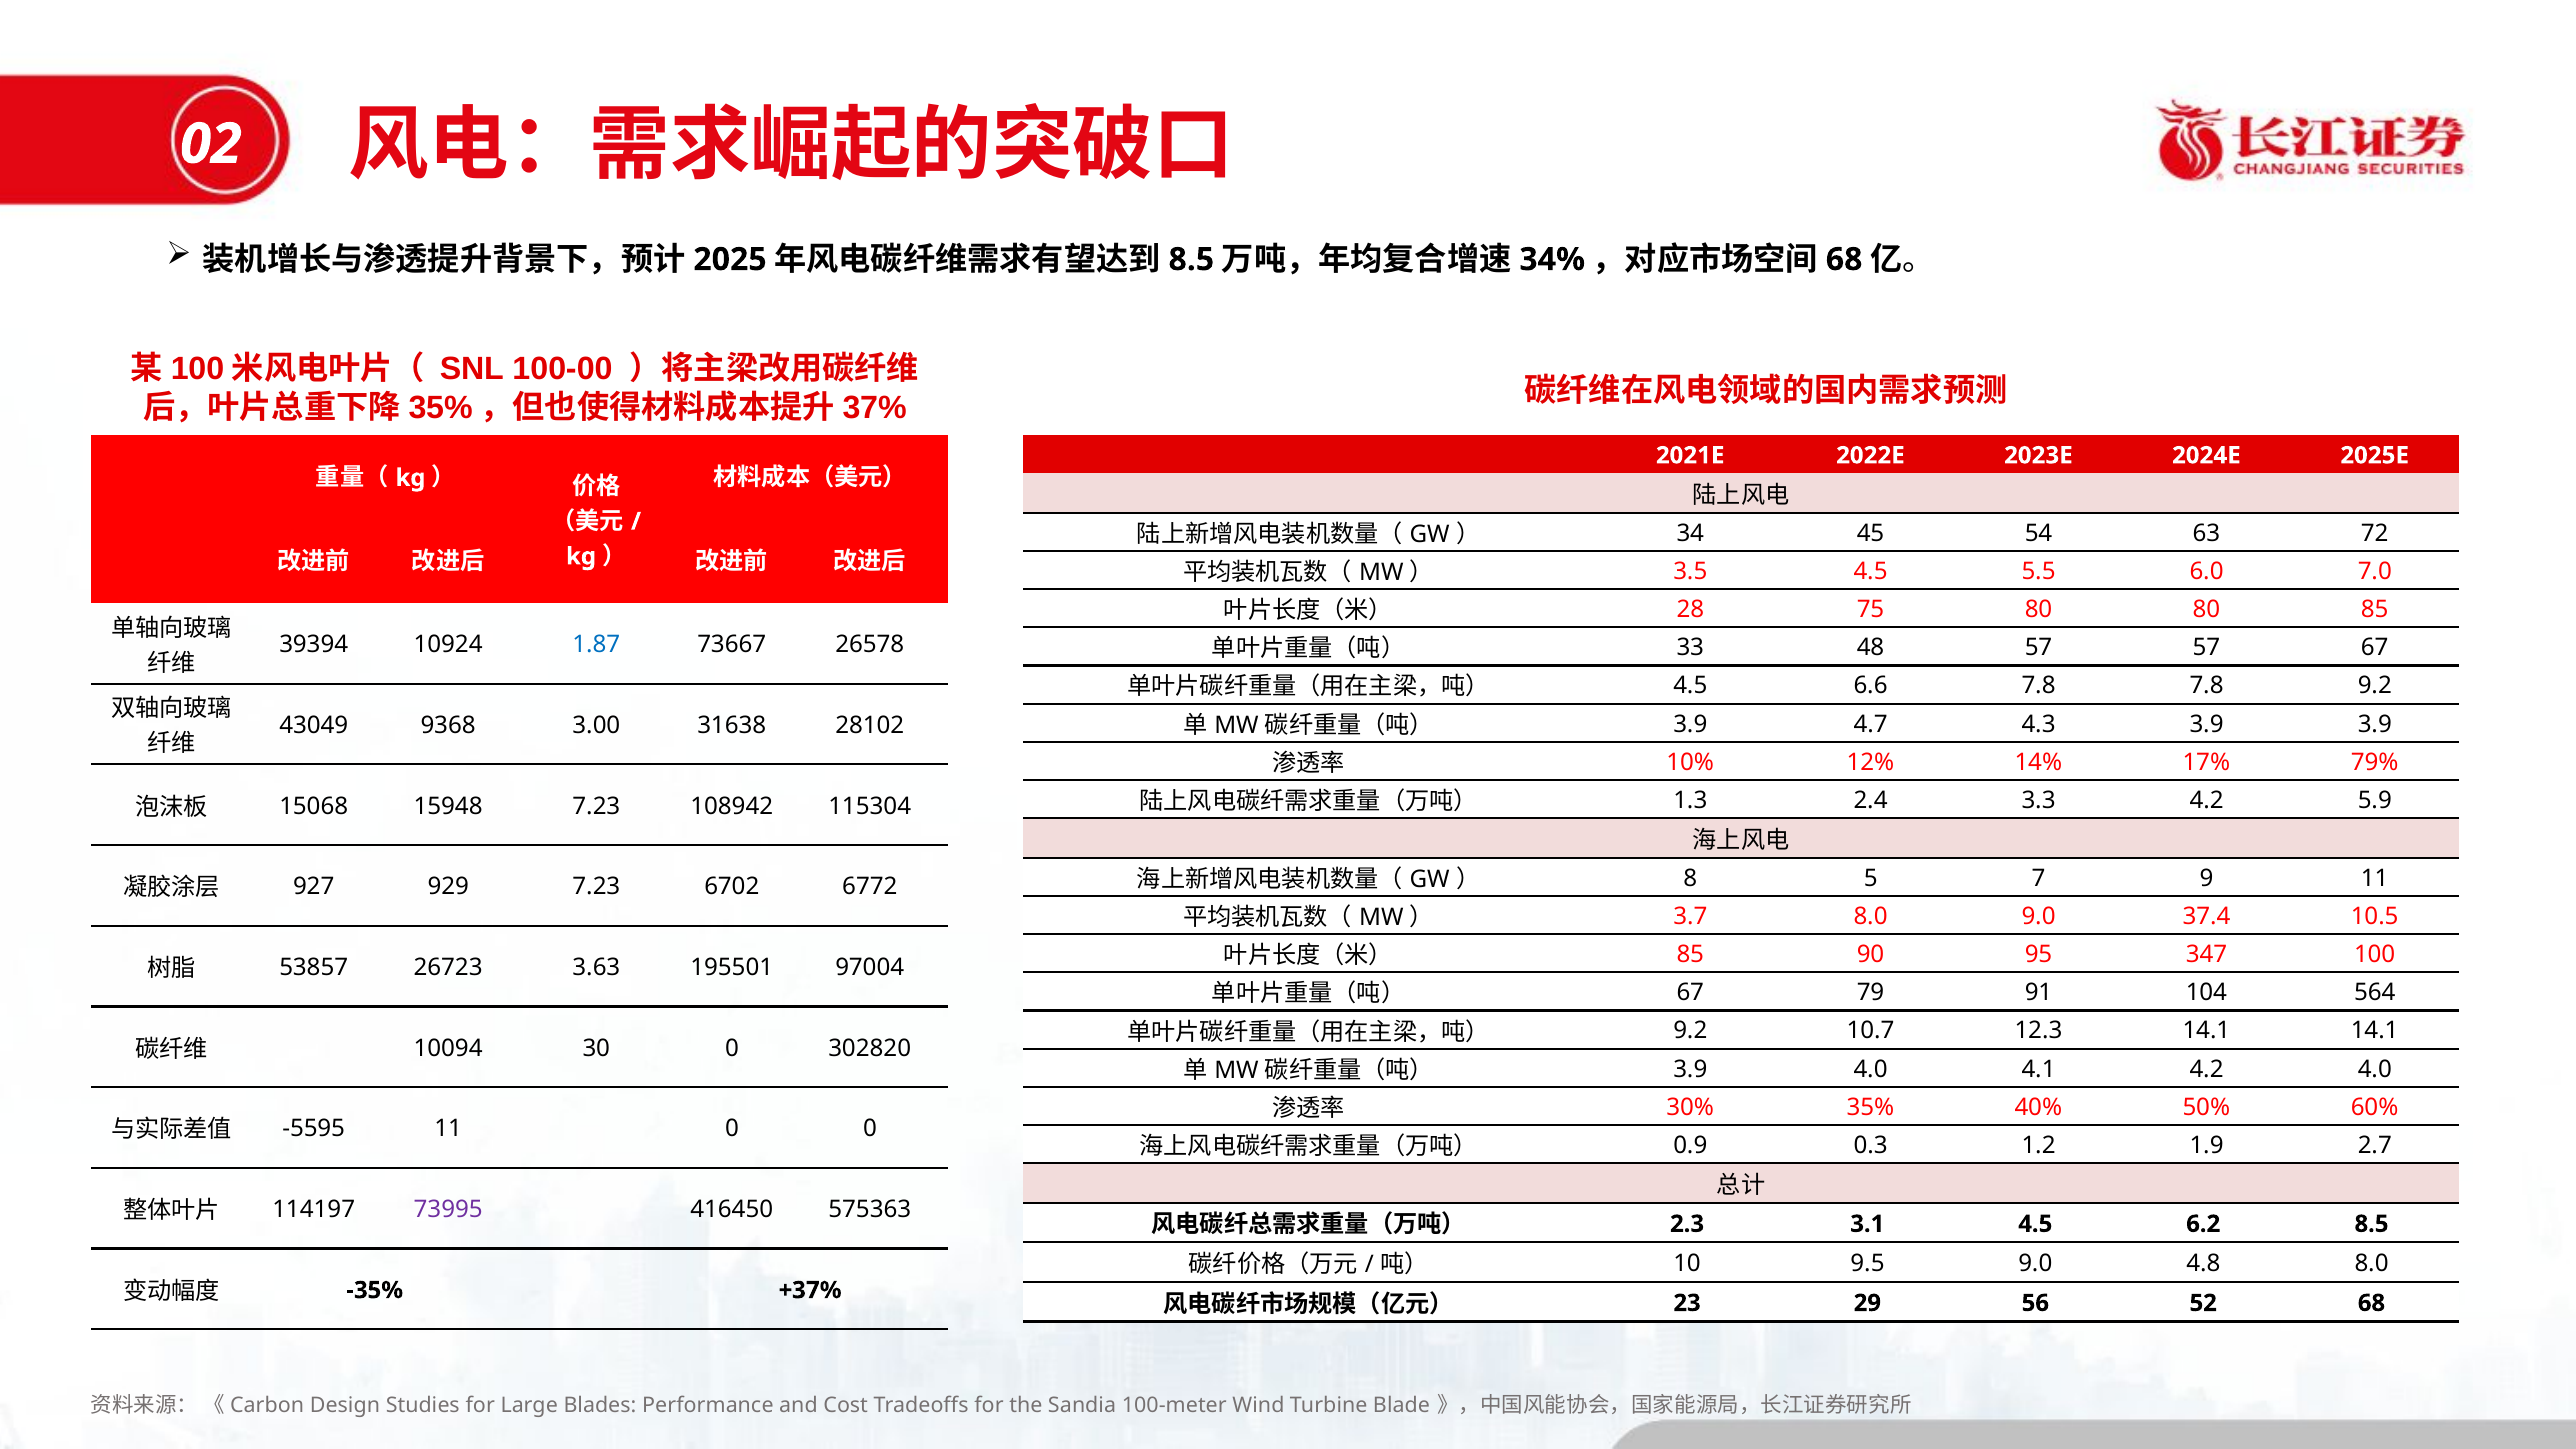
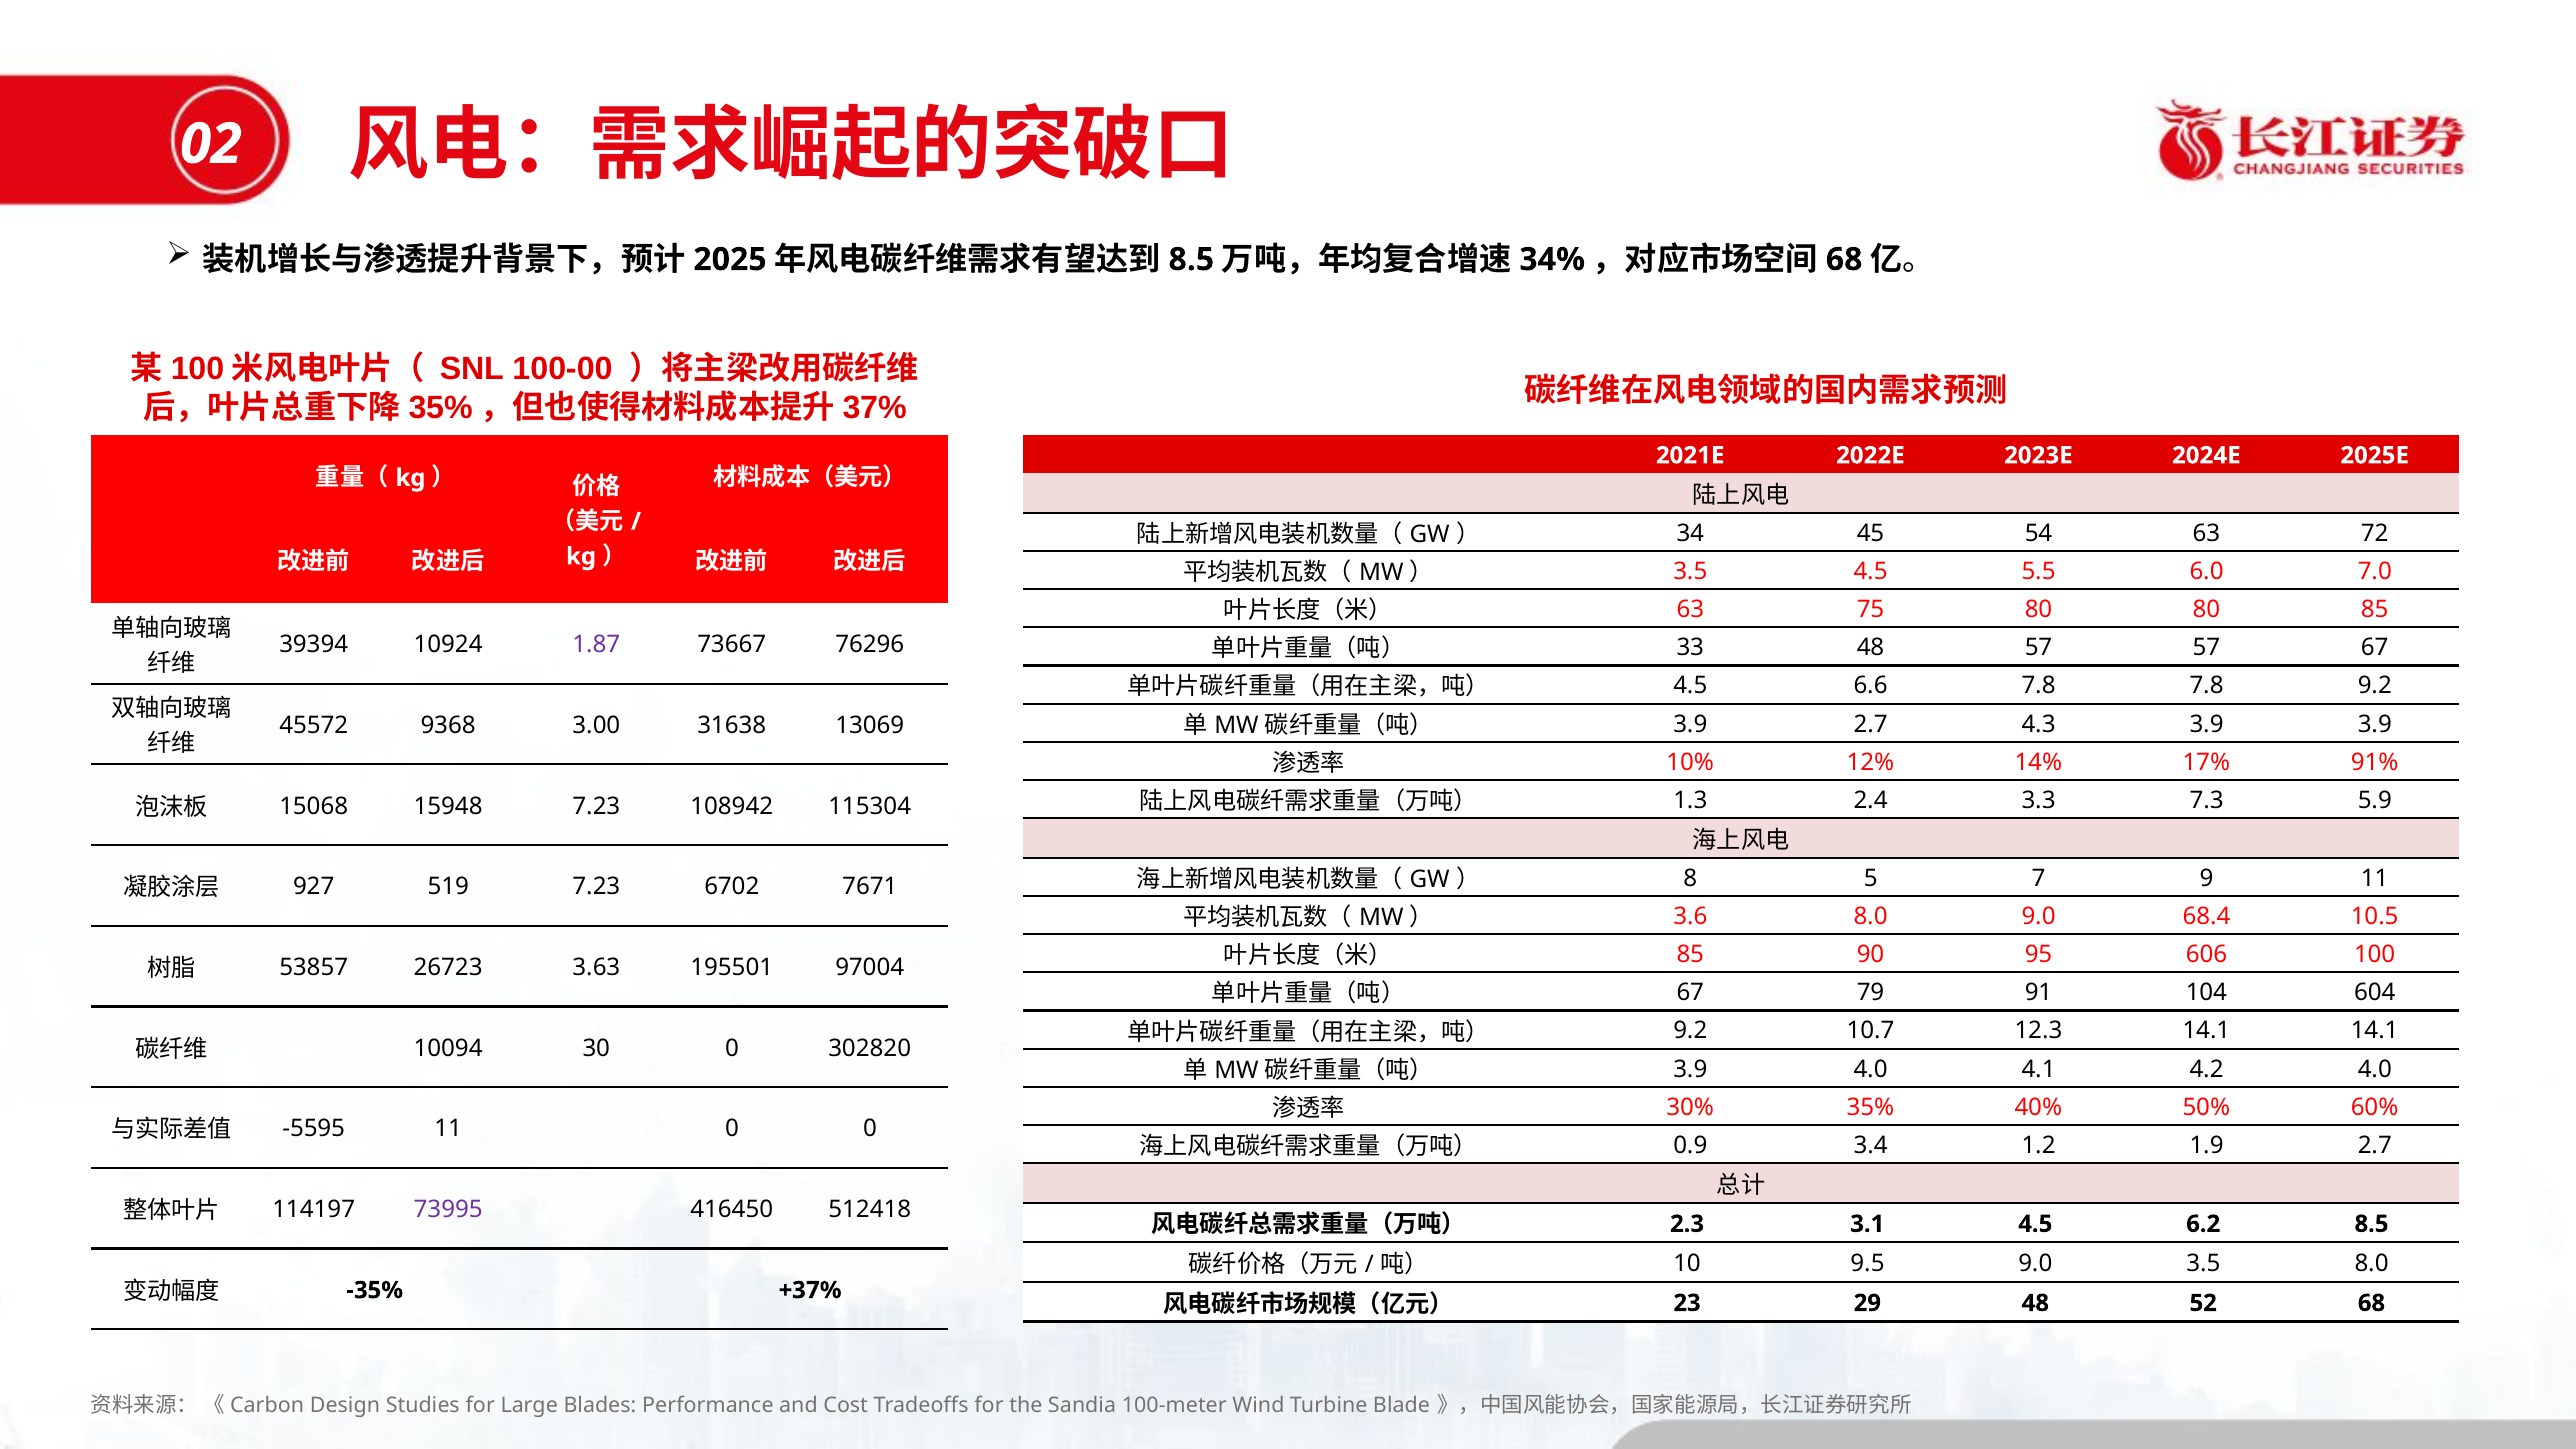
28 at (1690, 610): 28 -> 63
1.87 colour: blue -> purple
26578: 26578 -> 76296
3.9 4.7: 4.7 -> 2.7
43049: 43049 -> 45572
28102: 28102 -> 13069
79%: 79% -> 91%
3.3 4.2: 4.2 -> 7.3
929: 929 -> 519
6772: 6772 -> 7671
3.7: 3.7 -> 3.6
37.4: 37.4 -> 68.4
347: 347 -> 606
564: 564 -> 604
0.3: 0.3 -> 3.4
575363: 575363 -> 512418
9.0 4.8: 4.8 -> 3.5
29 56: 56 -> 48
